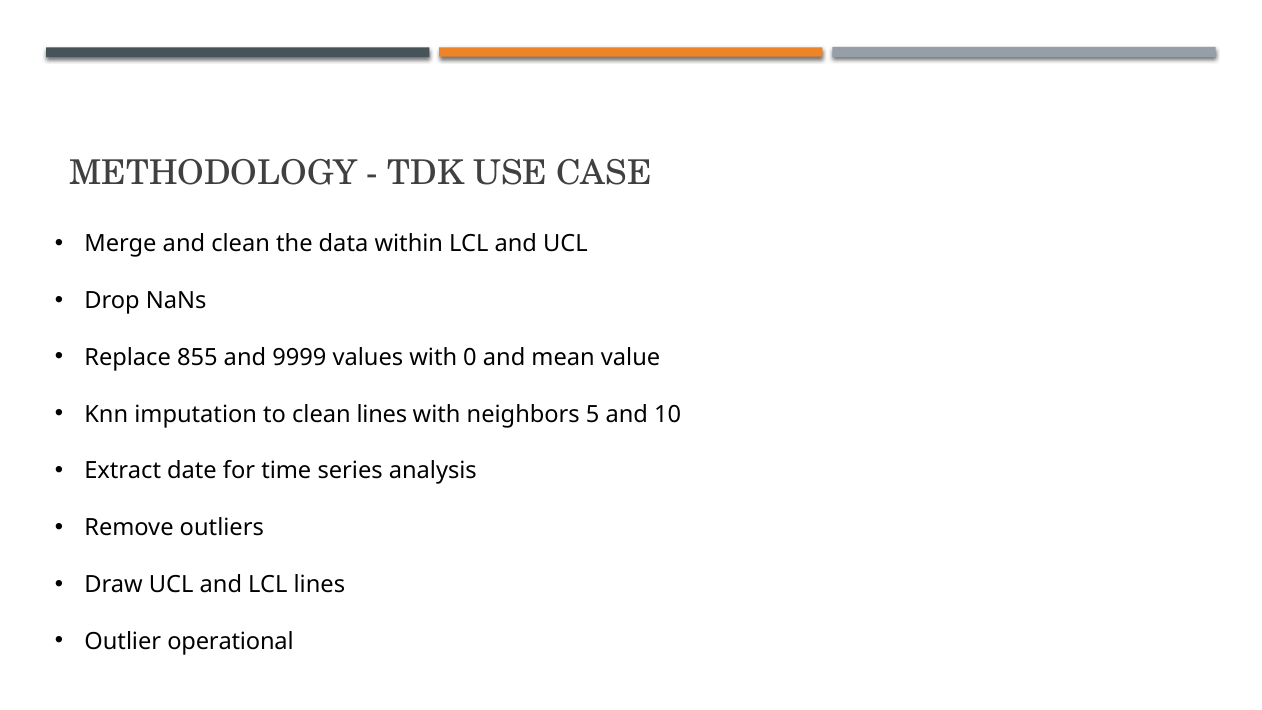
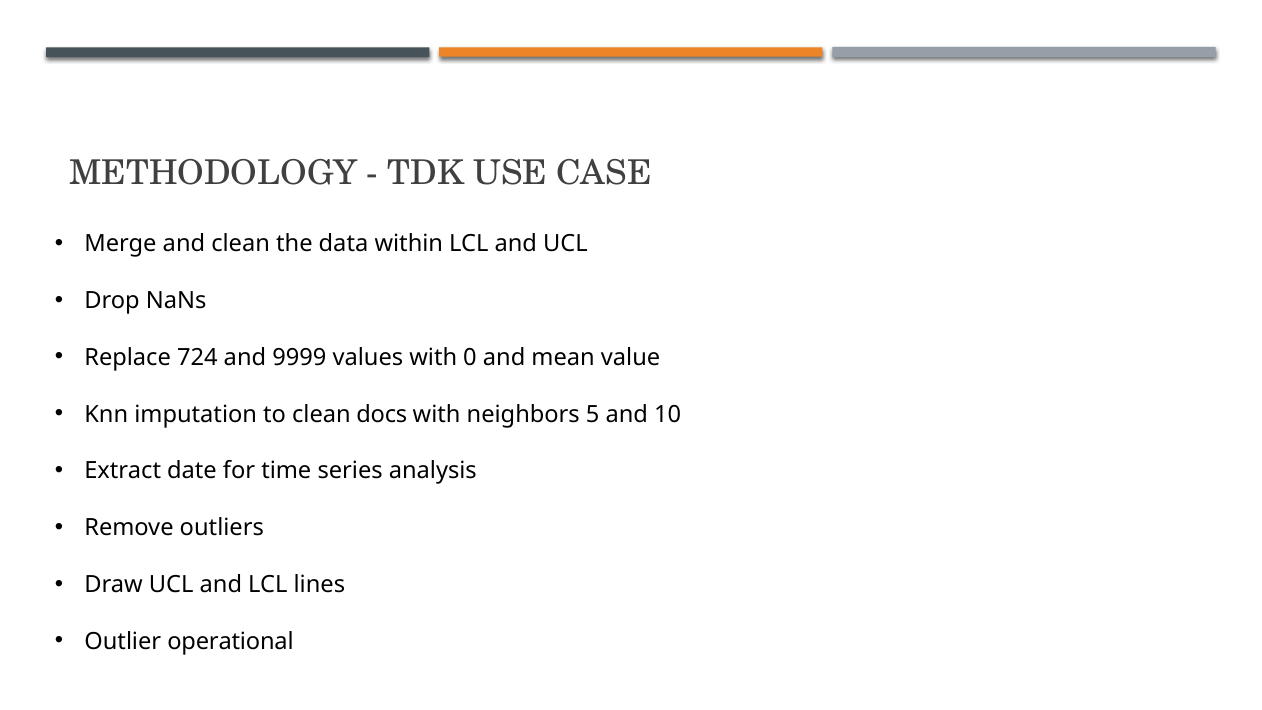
855: 855 -> 724
clean lines: lines -> docs
